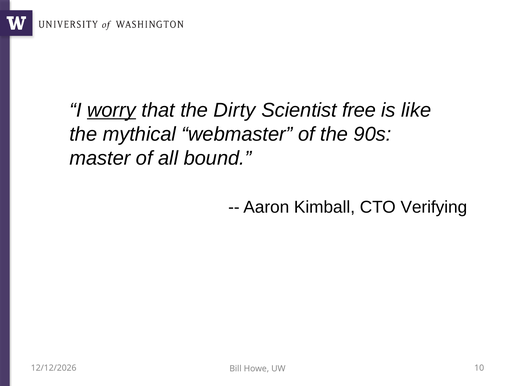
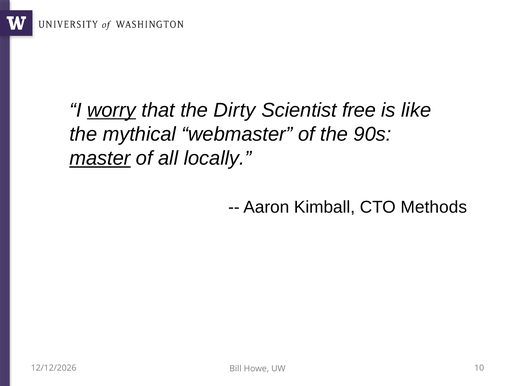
master underline: none -> present
bound: bound -> locally
Verifying: Verifying -> Methods
